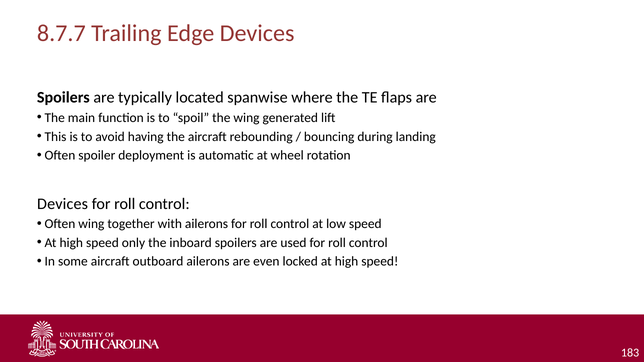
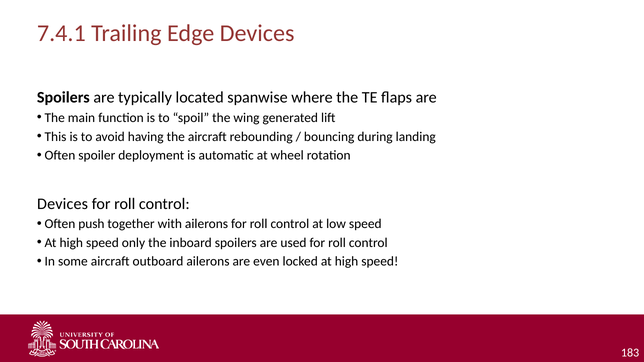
8.7.7: 8.7.7 -> 7.4.1
Often wing: wing -> push
